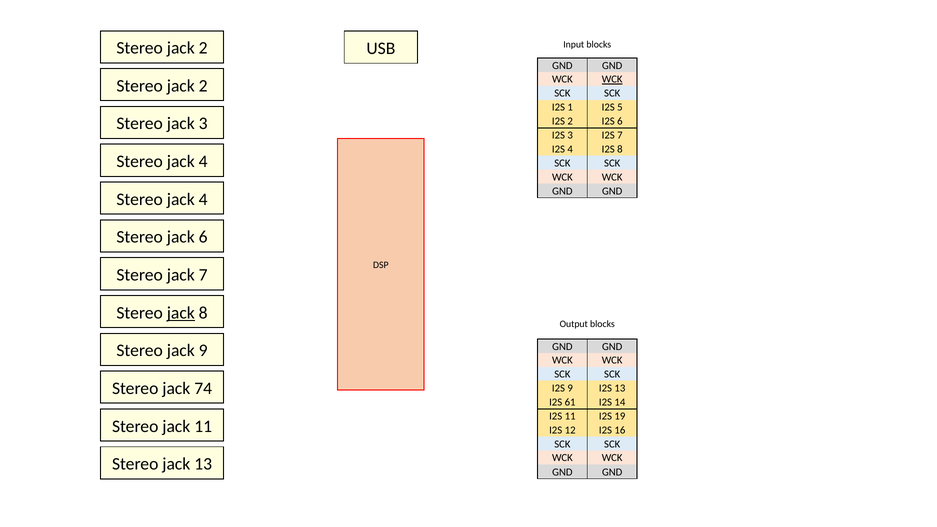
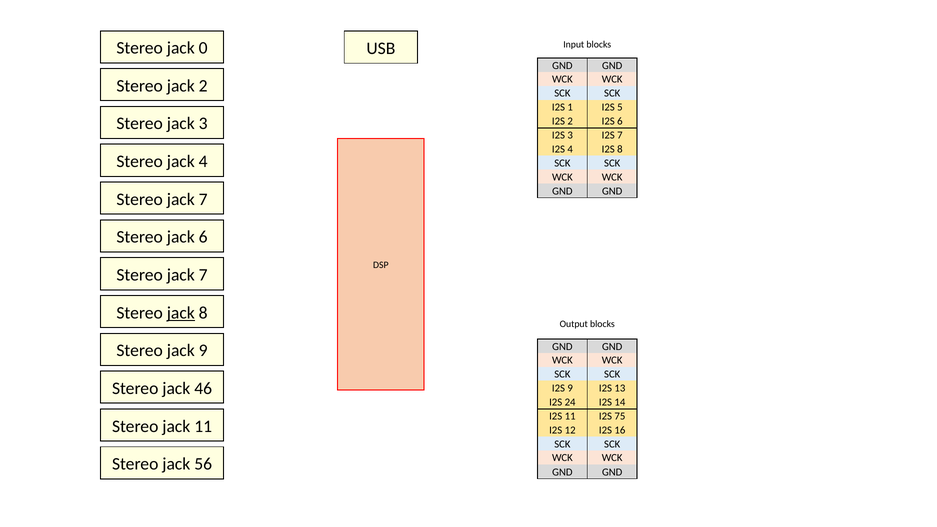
2 at (203, 48): 2 -> 0
WCK at (612, 79) underline: present -> none
4 at (203, 199): 4 -> 7
74: 74 -> 46
61: 61 -> 24
19: 19 -> 75
jack 13: 13 -> 56
